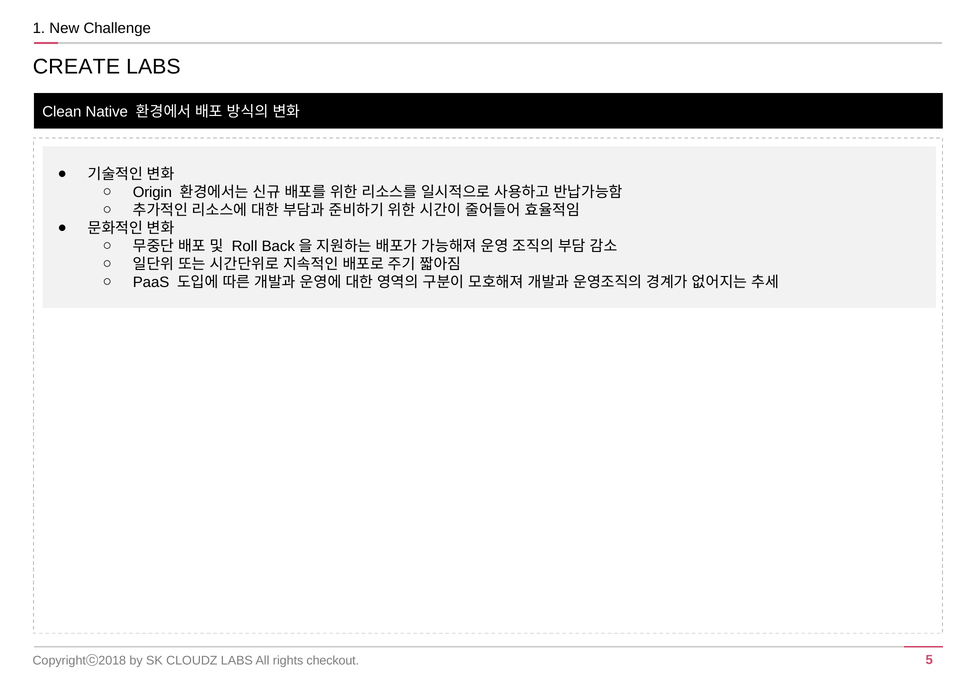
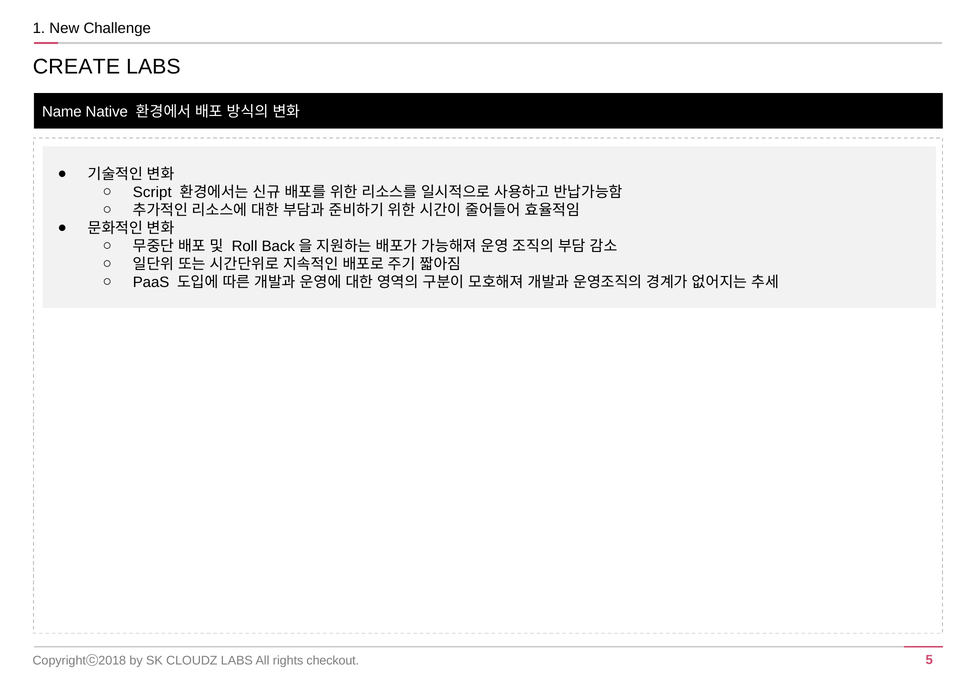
Clean: Clean -> Name
Origin: Origin -> Script
